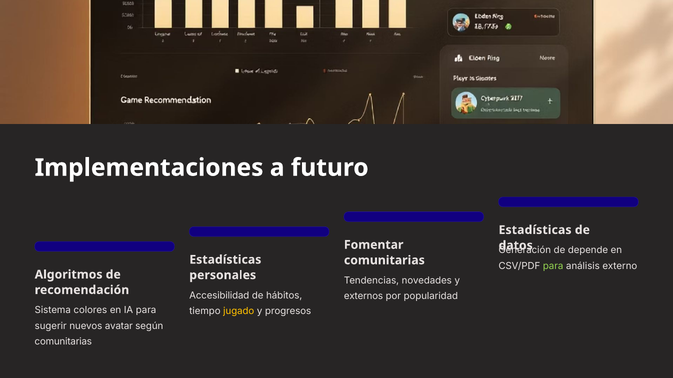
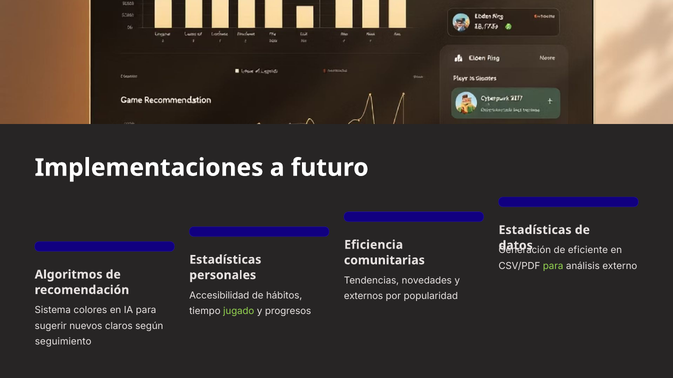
Fomentar: Fomentar -> Eficiencia
depende: depende -> eficiente
jugado colour: yellow -> light green
avatar: avatar -> claros
comunitarias at (63, 342): comunitarias -> seguimiento
